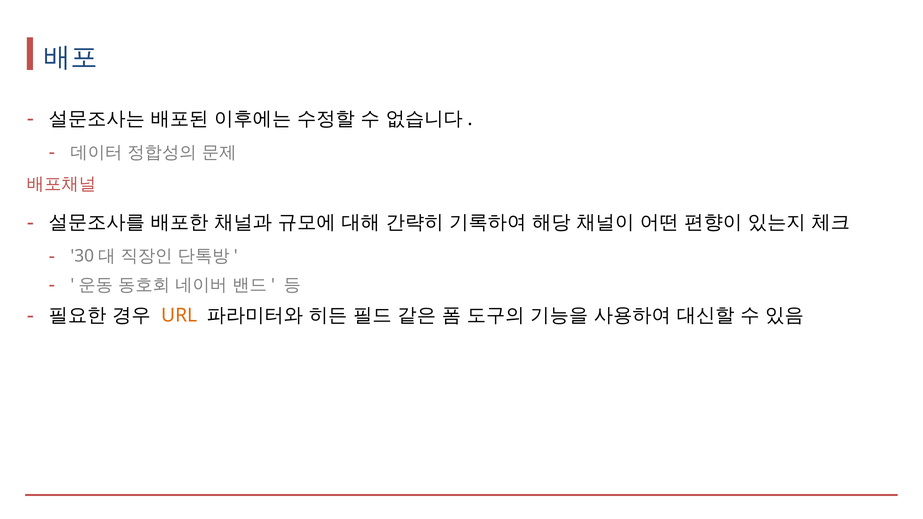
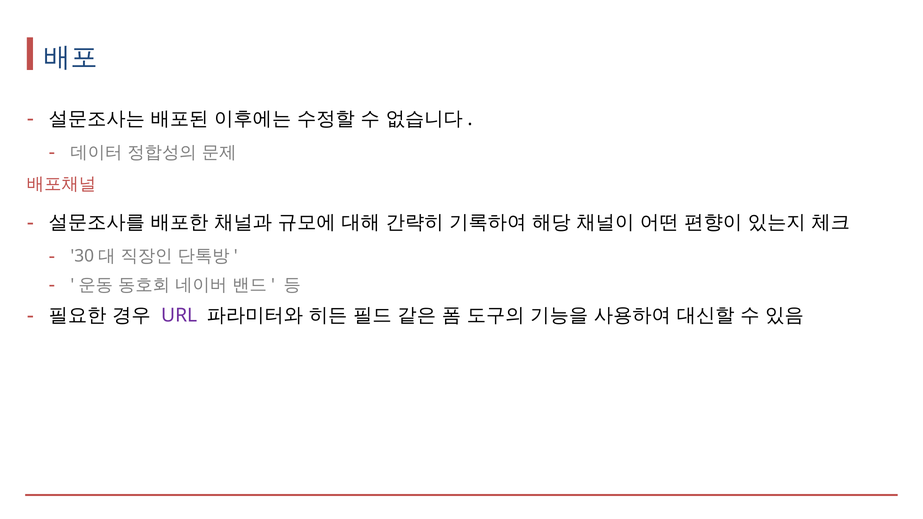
URL colour: orange -> purple
